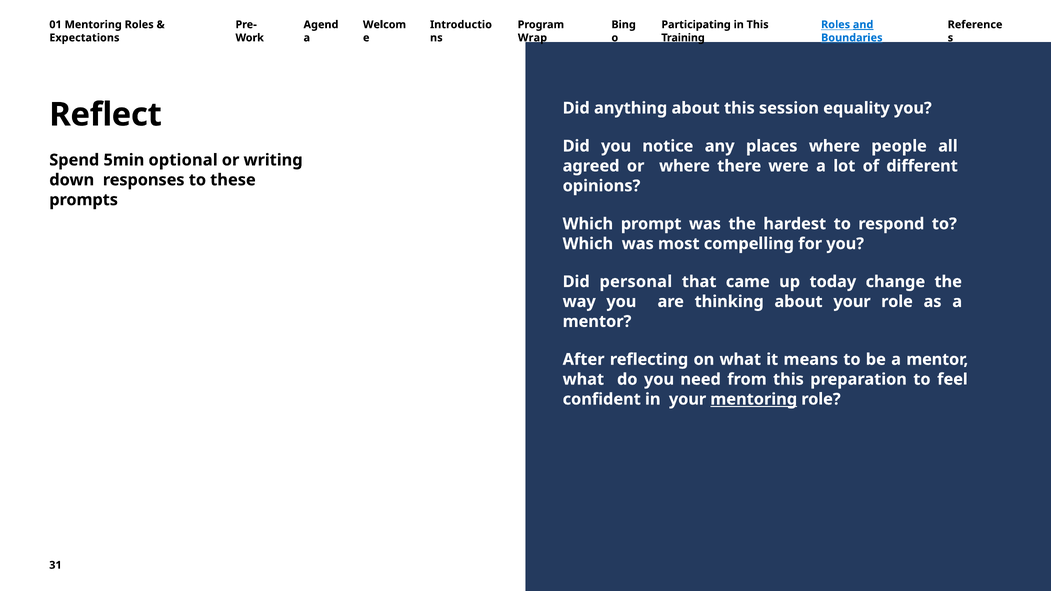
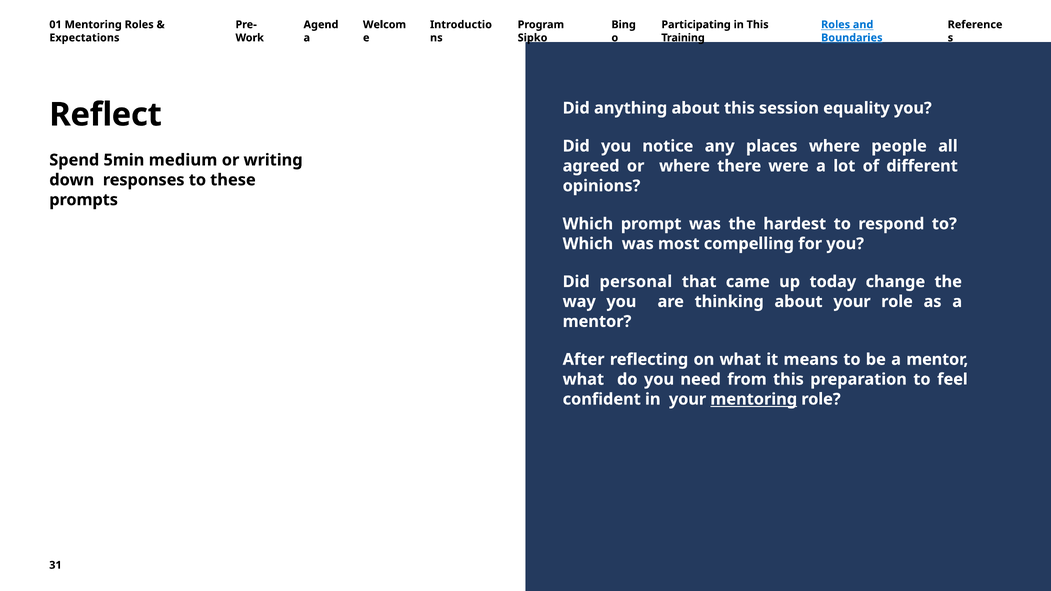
and underline: present -> none
Wrap: Wrap -> Sipko
optional: optional -> medium
